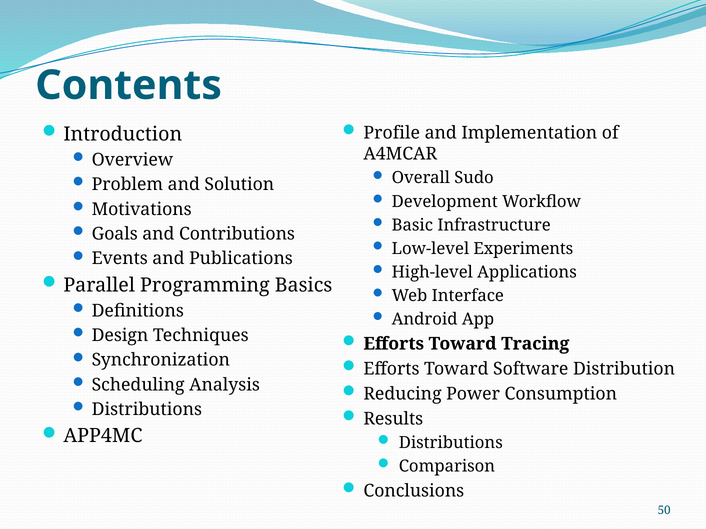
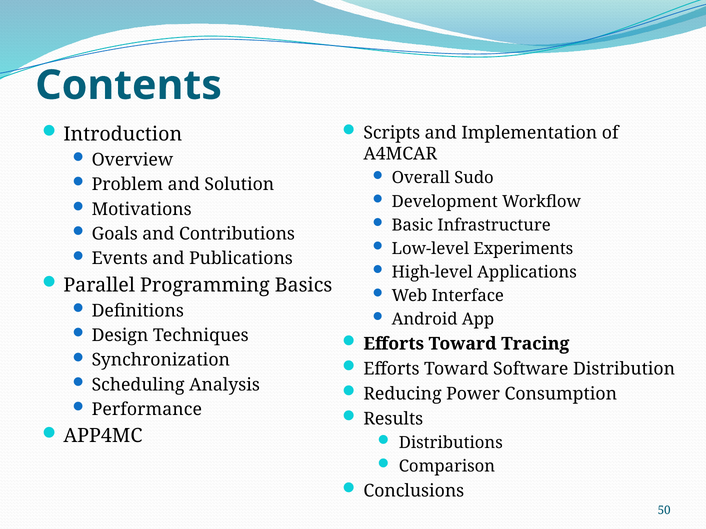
Profile: Profile -> Scripts
Distributions at (147, 410): Distributions -> Performance
